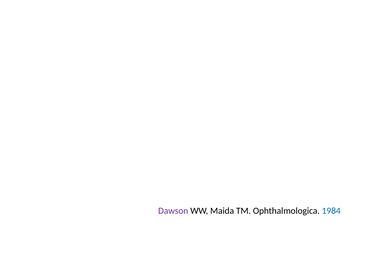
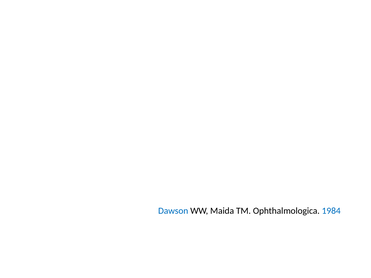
Dawson colour: purple -> blue
